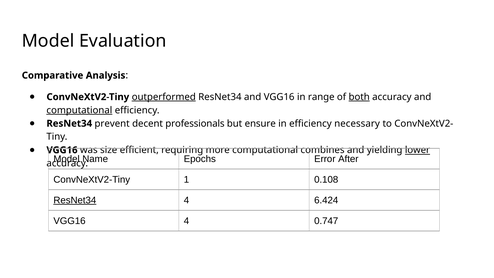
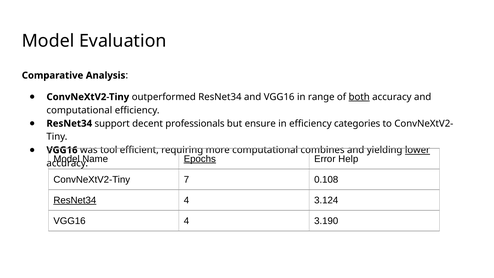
outperformed underline: present -> none
computational at (79, 110) underline: present -> none
prevent: prevent -> support
necessary: necessary -> categories
size: size -> tool
Epochs underline: none -> present
After: After -> Help
1: 1 -> 7
6.424: 6.424 -> 3.124
0.747: 0.747 -> 3.190
